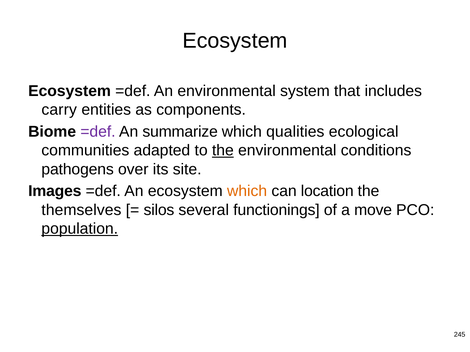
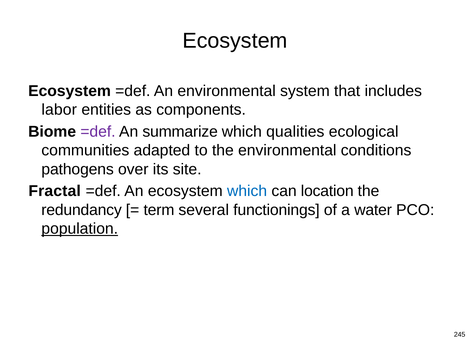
carry: carry -> labor
the at (223, 151) underline: present -> none
Images: Images -> Fractal
which at (247, 191) colour: orange -> blue
themselves: themselves -> redundancy
silos: silos -> term
move: move -> water
